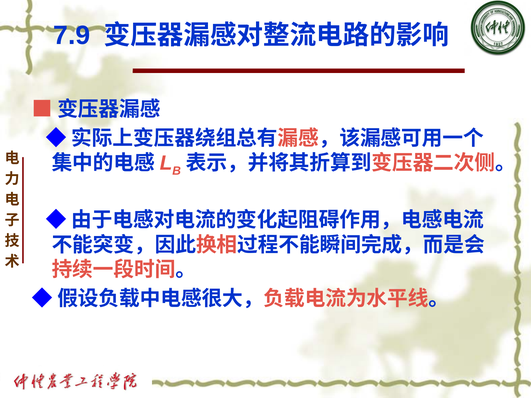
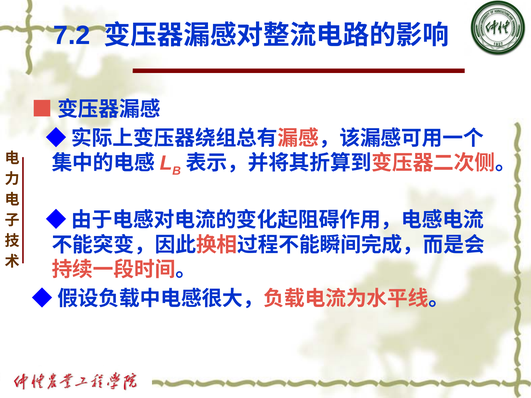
7.9: 7.9 -> 7.2
